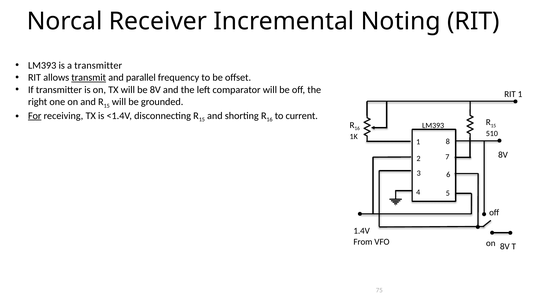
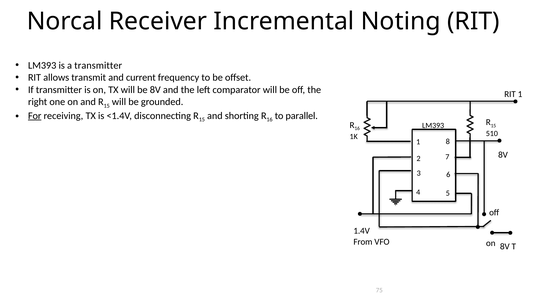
transmit underline: present -> none
parallel: parallel -> current
current: current -> parallel
